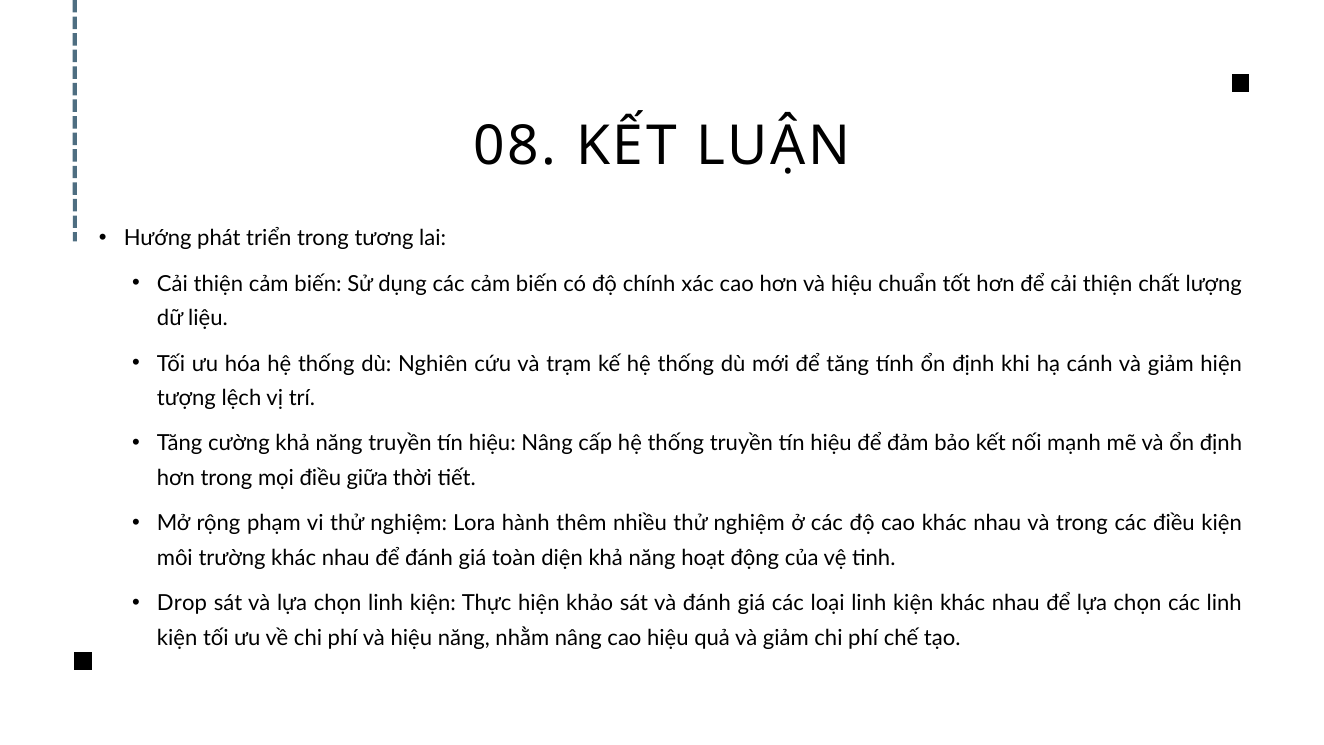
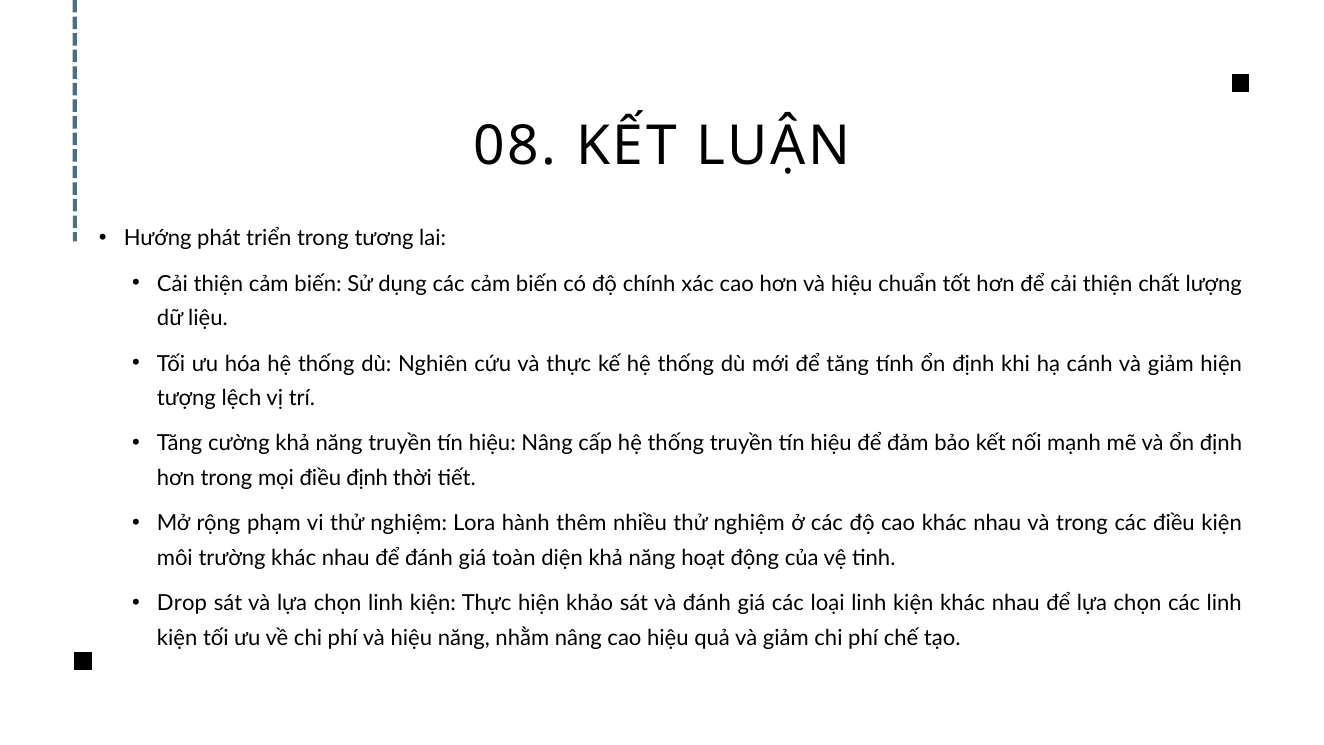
và trạm: trạm -> thực
điều giữa: giữa -> định
